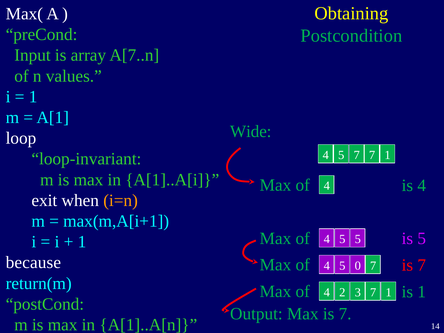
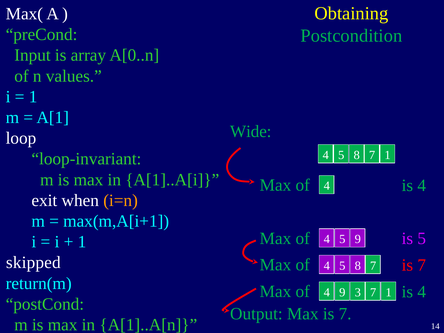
A[7..n: A[7..n -> A[0..n
7 at (357, 155): 7 -> 8
5 5: 5 -> 9
because: because -> skipped
of 4 5 0: 0 -> 8
4 2: 2 -> 9
1 is 1: 1 -> 4
